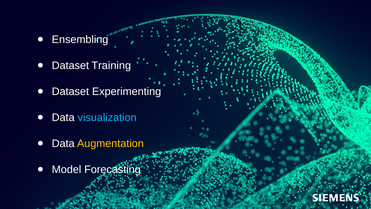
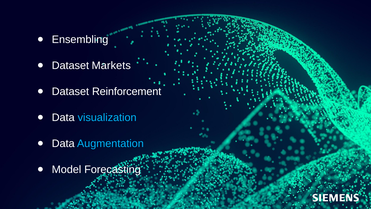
Training: Training -> Markets
Experimenting: Experimenting -> Reinforcement
Augmentation colour: yellow -> light blue
